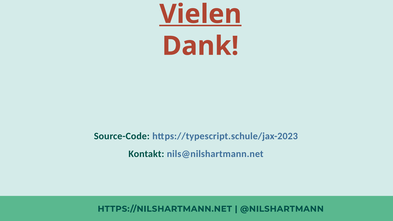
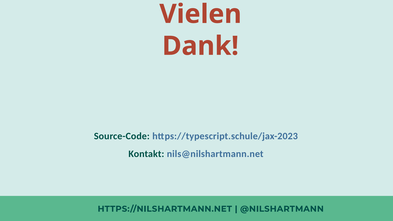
Vielen underline: present -> none
